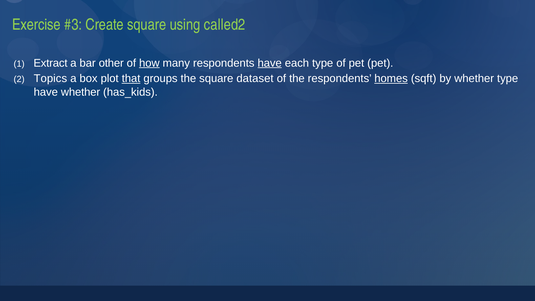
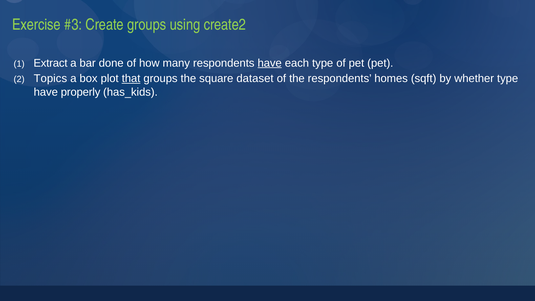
Create square: square -> groups
called2: called2 -> create2
other: other -> done
how underline: present -> none
homes underline: present -> none
have whether: whether -> properly
